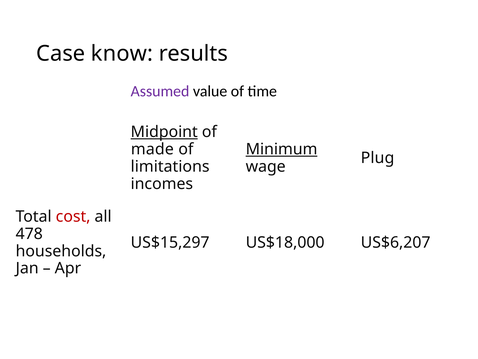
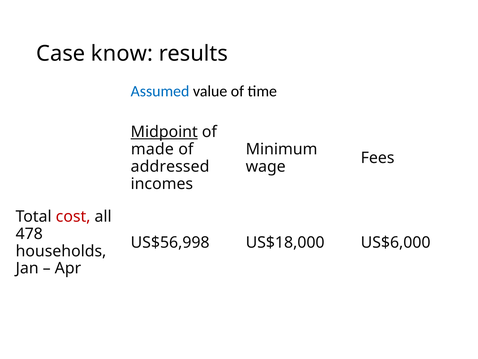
Assumed colour: purple -> blue
Minimum underline: present -> none
Plug: Plug -> Fees
limitations: limitations -> addressed
US$15,297: US$15,297 -> US$56,998
US$6,207: US$6,207 -> US$6,000
